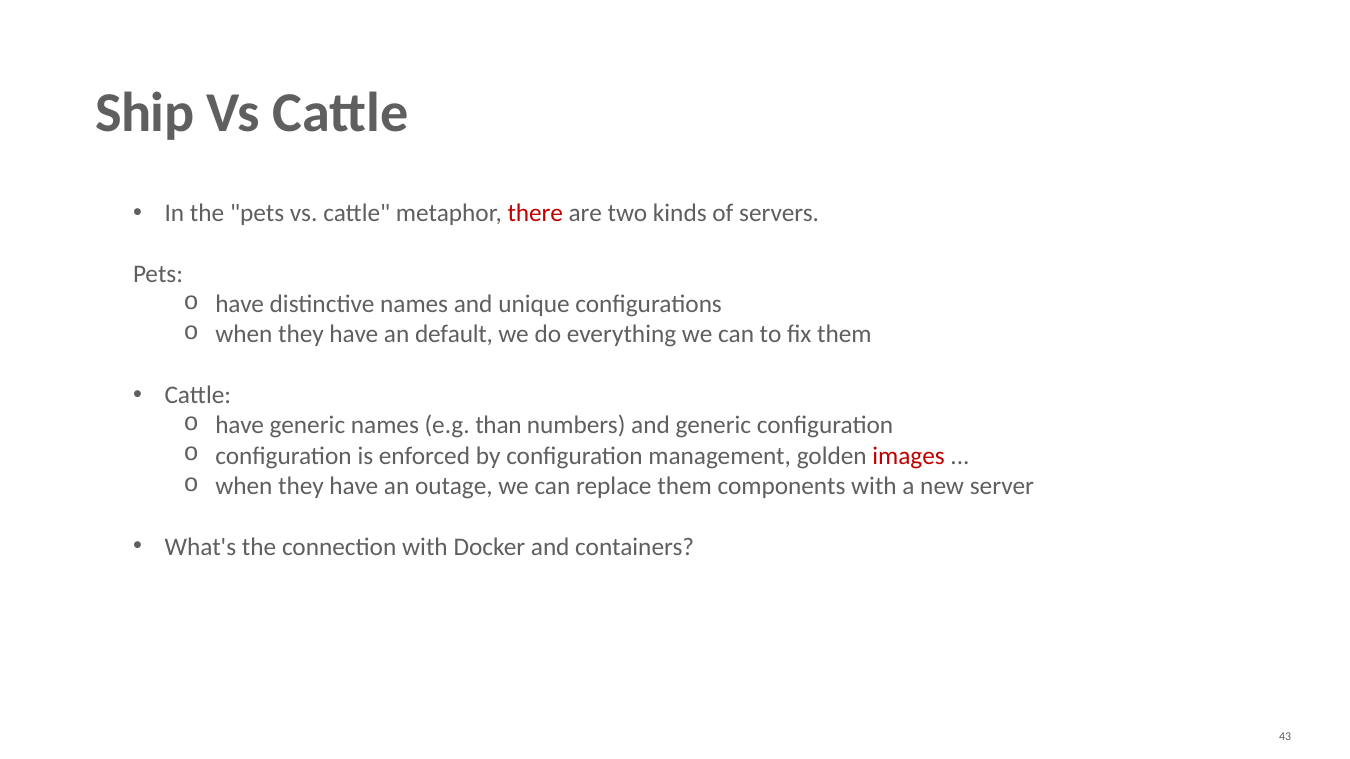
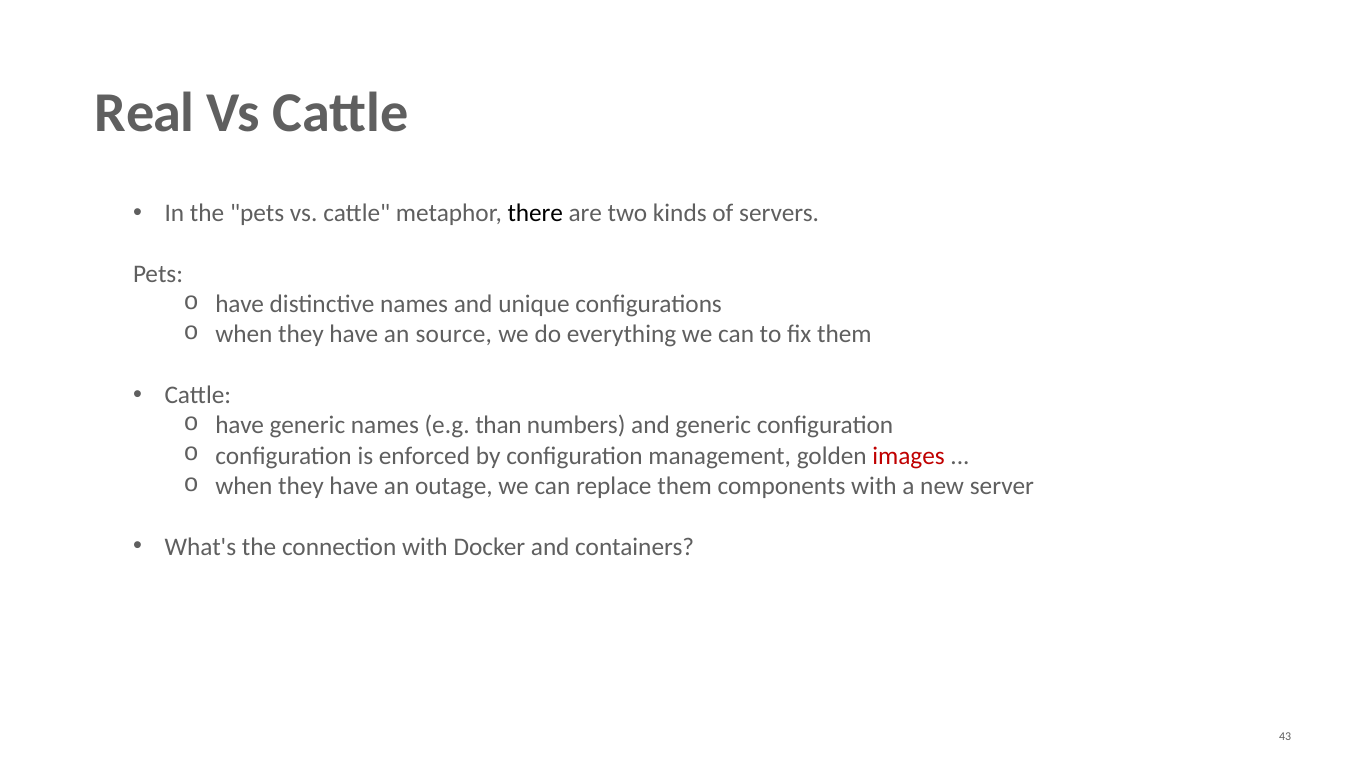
Ship: Ship -> Real
there colour: red -> black
default: default -> source
